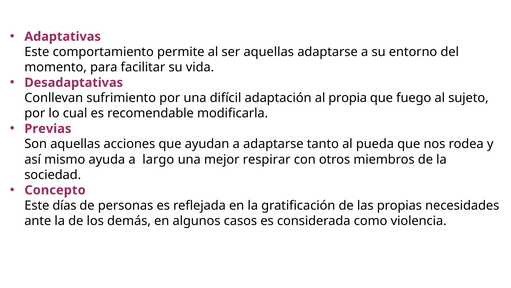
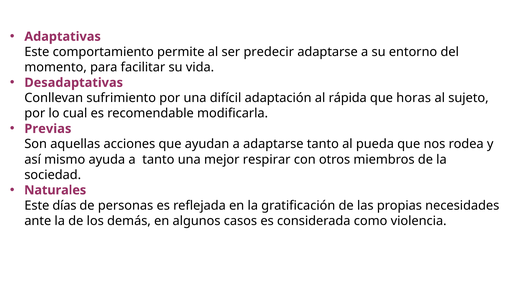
ser aquellas: aquellas -> predecir
propia: propia -> rápida
fuego: fuego -> horas
a largo: largo -> tanto
Concepto: Concepto -> Naturales
